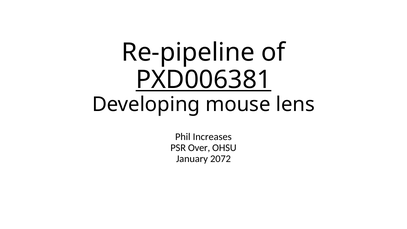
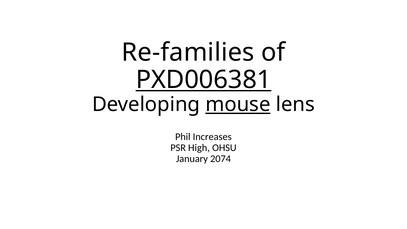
Re-pipeline: Re-pipeline -> Re-families
mouse underline: none -> present
Over: Over -> High
2072: 2072 -> 2074
